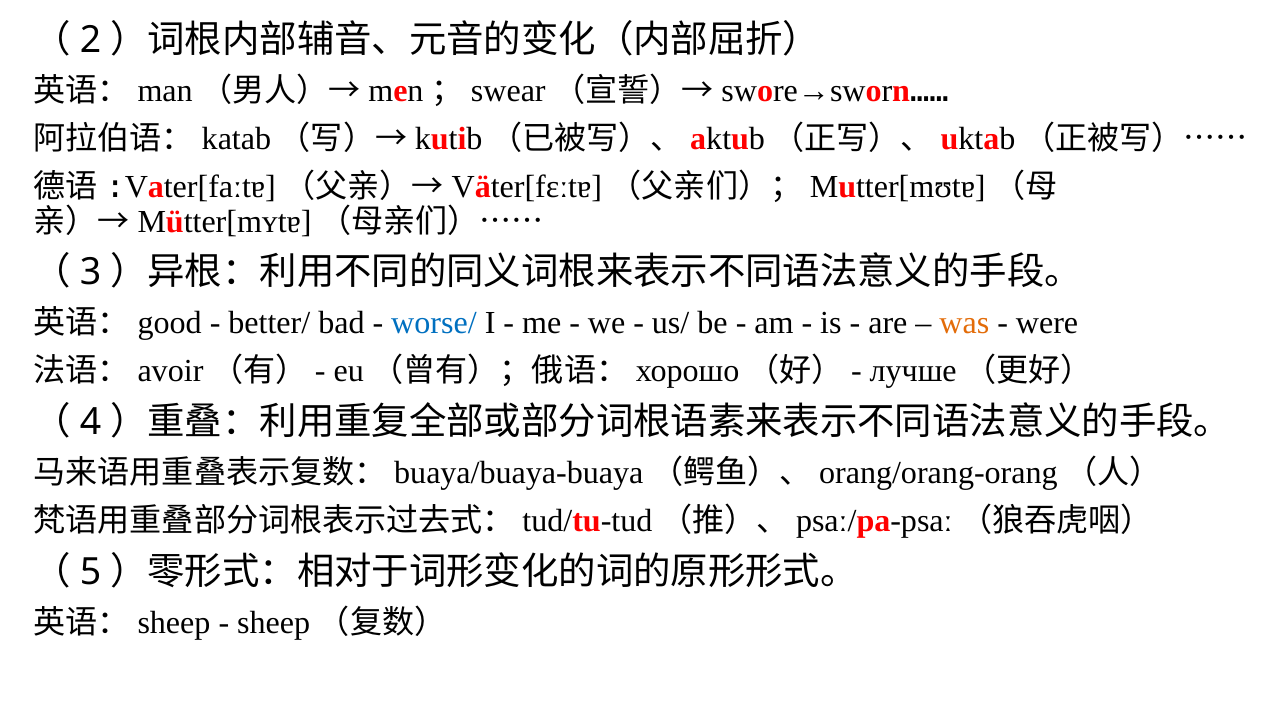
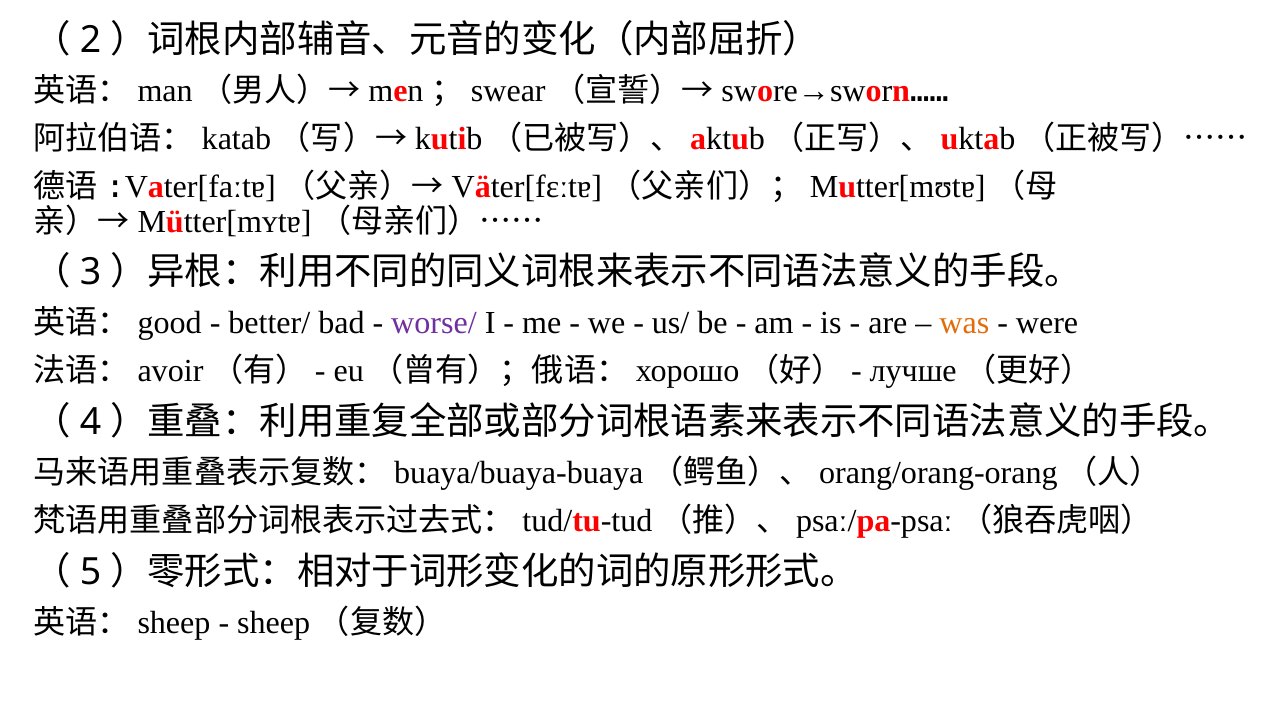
worse/ colour: blue -> purple
